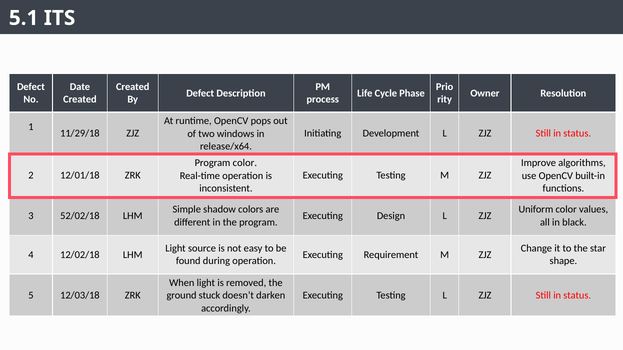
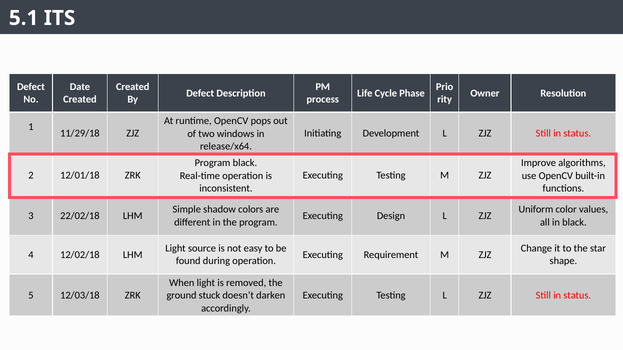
Program color: color -> black
52/02/18: 52/02/18 -> 22/02/18
